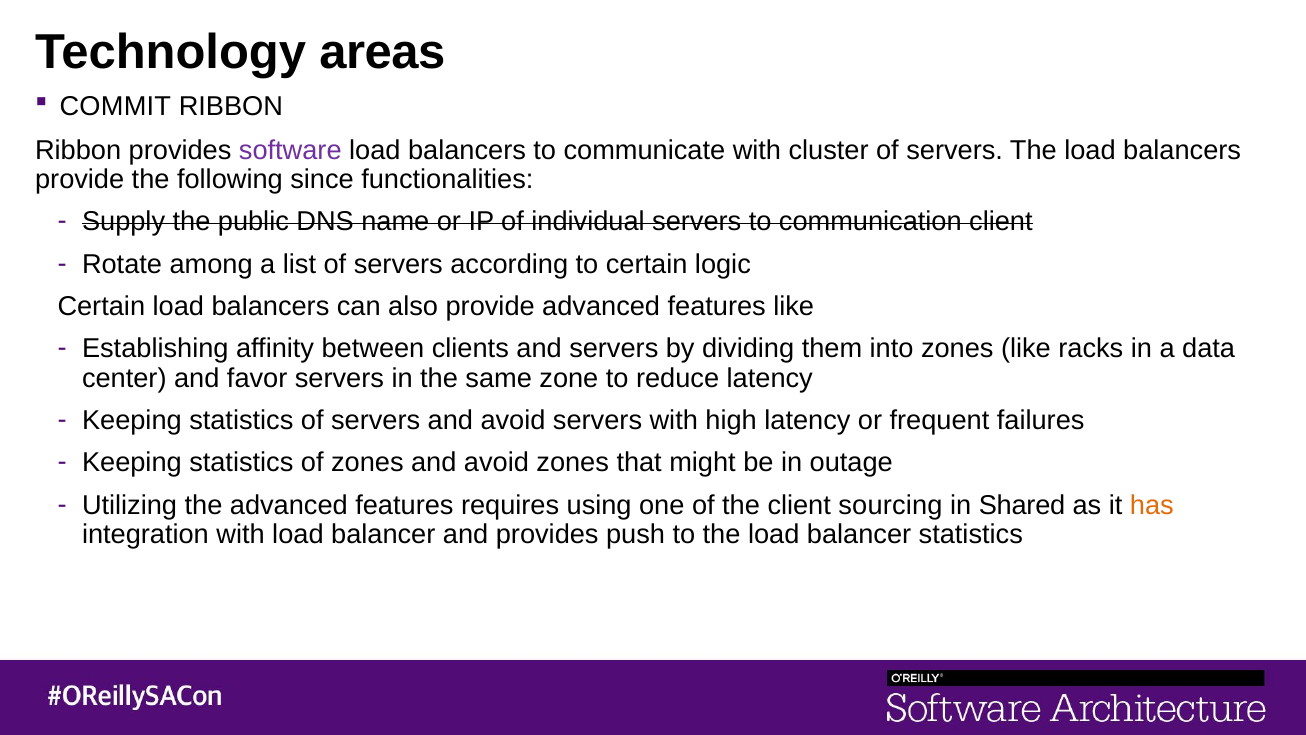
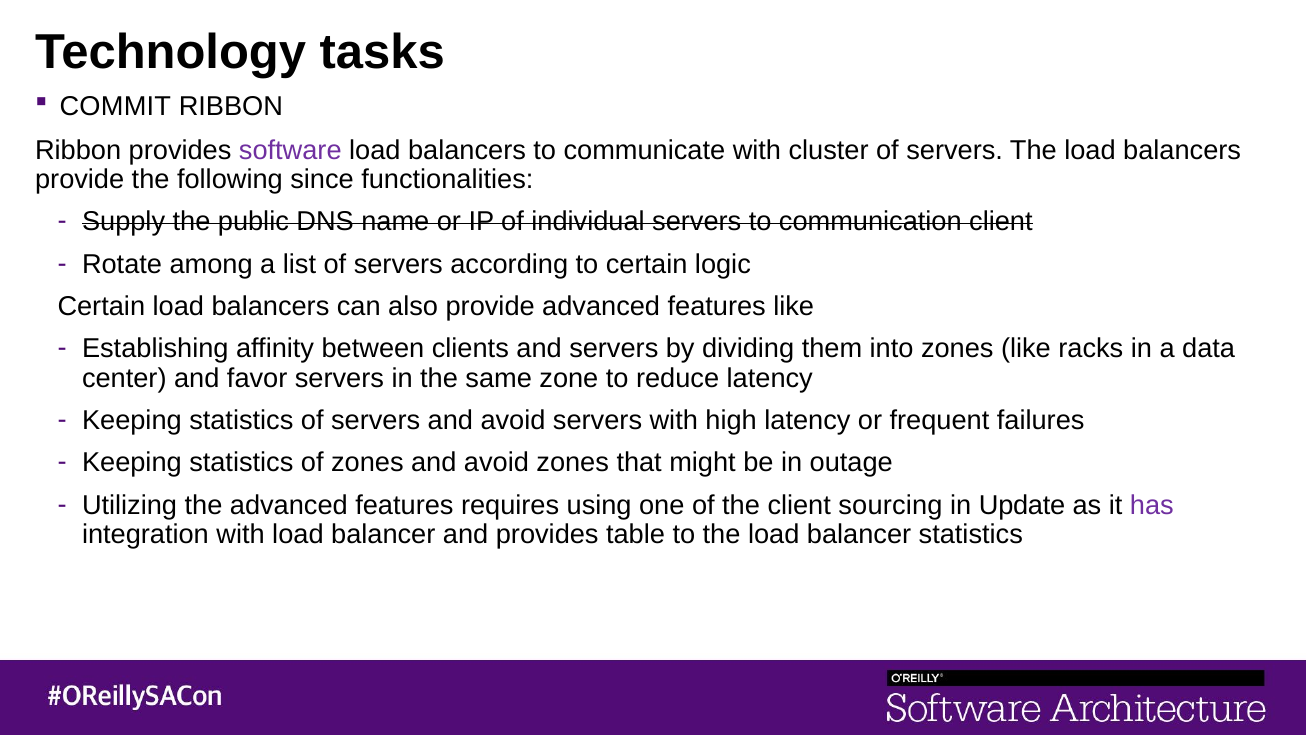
areas: areas -> tasks
Shared: Shared -> Update
has colour: orange -> purple
push: push -> table
